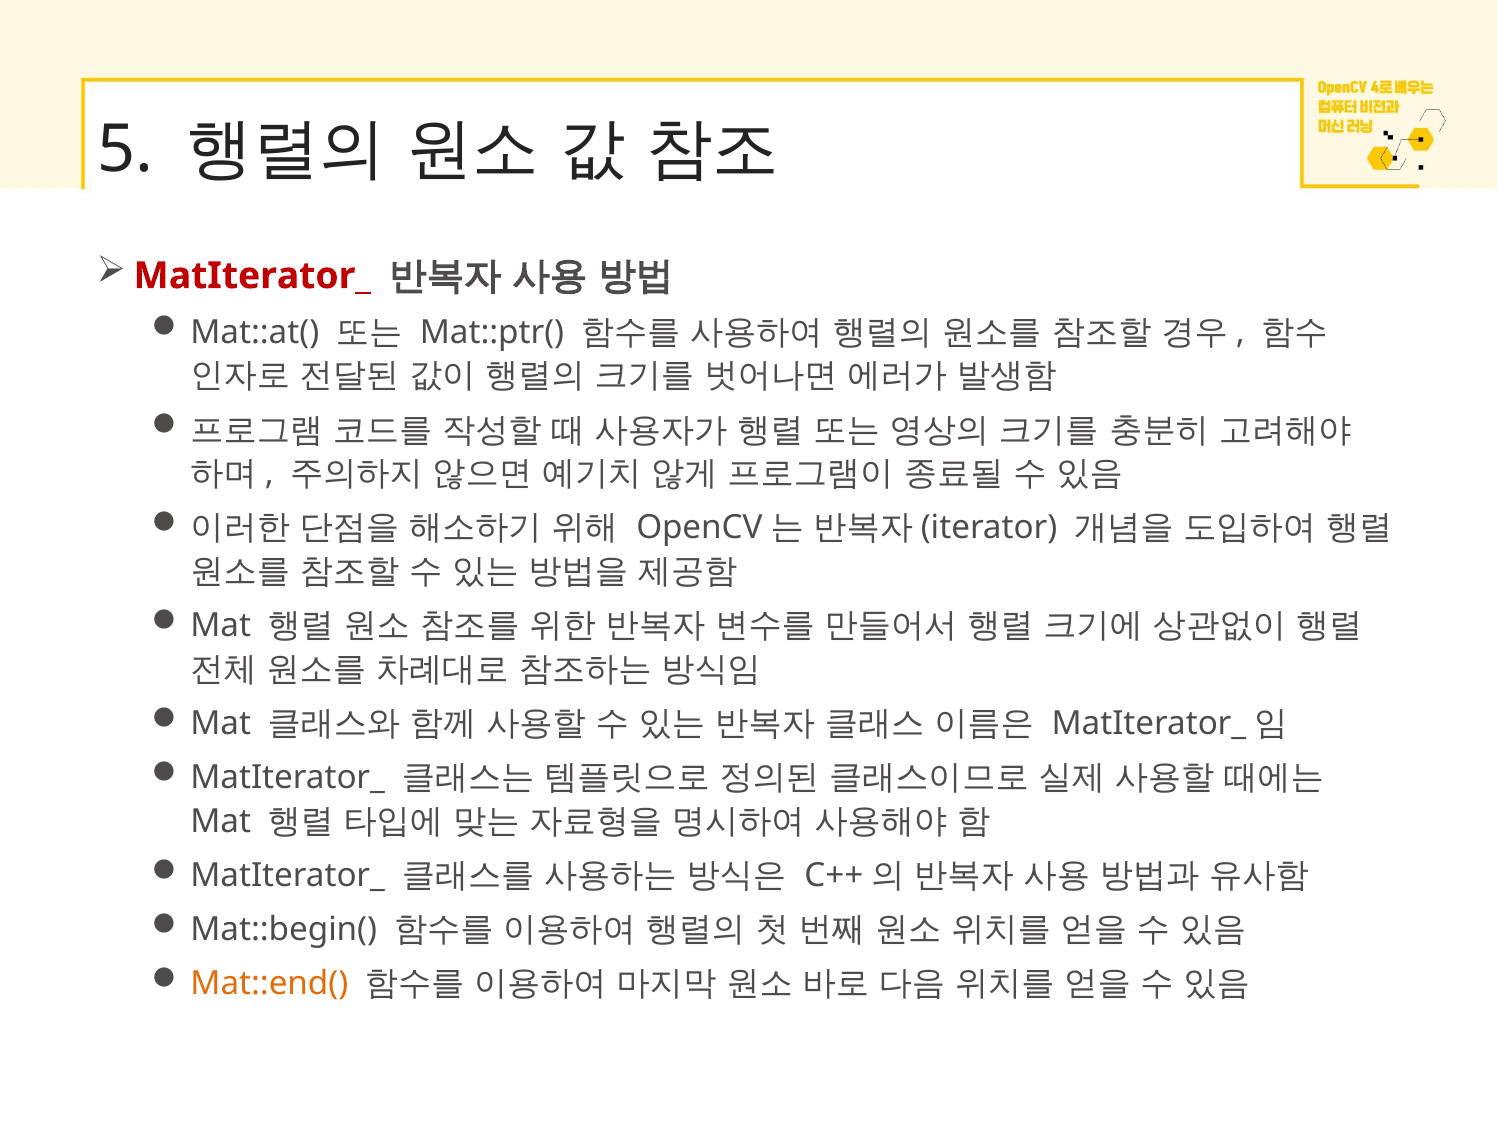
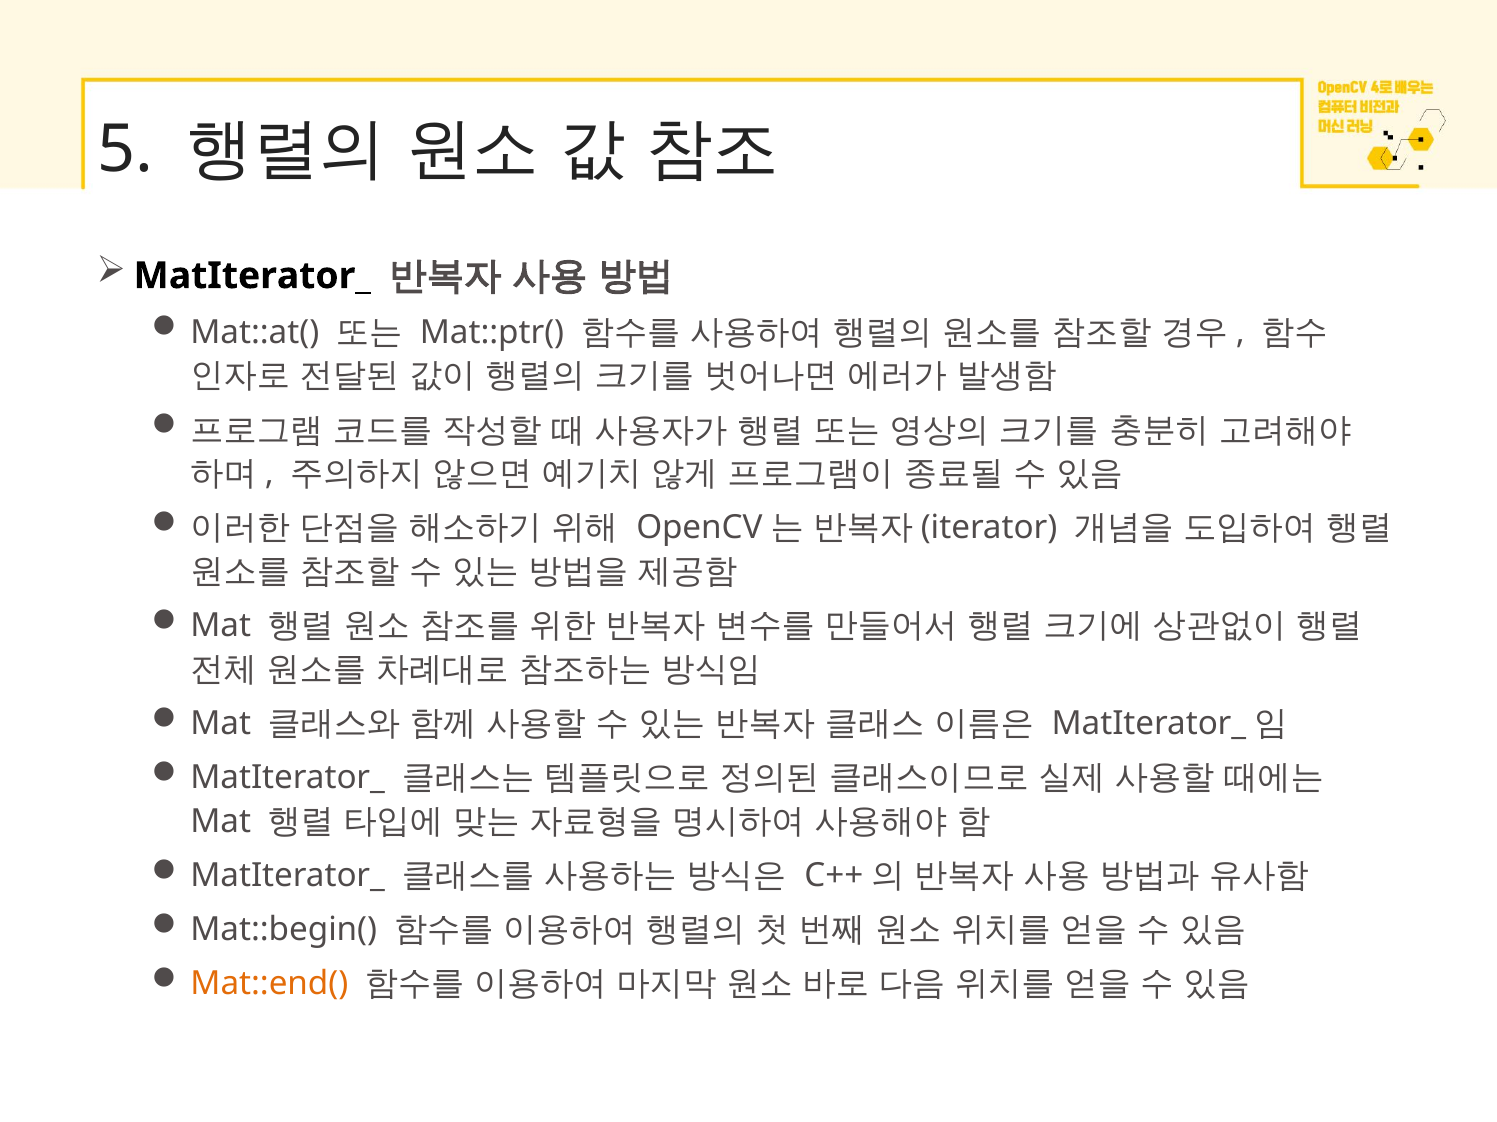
MatIterator_ at (252, 276) colour: red -> black
